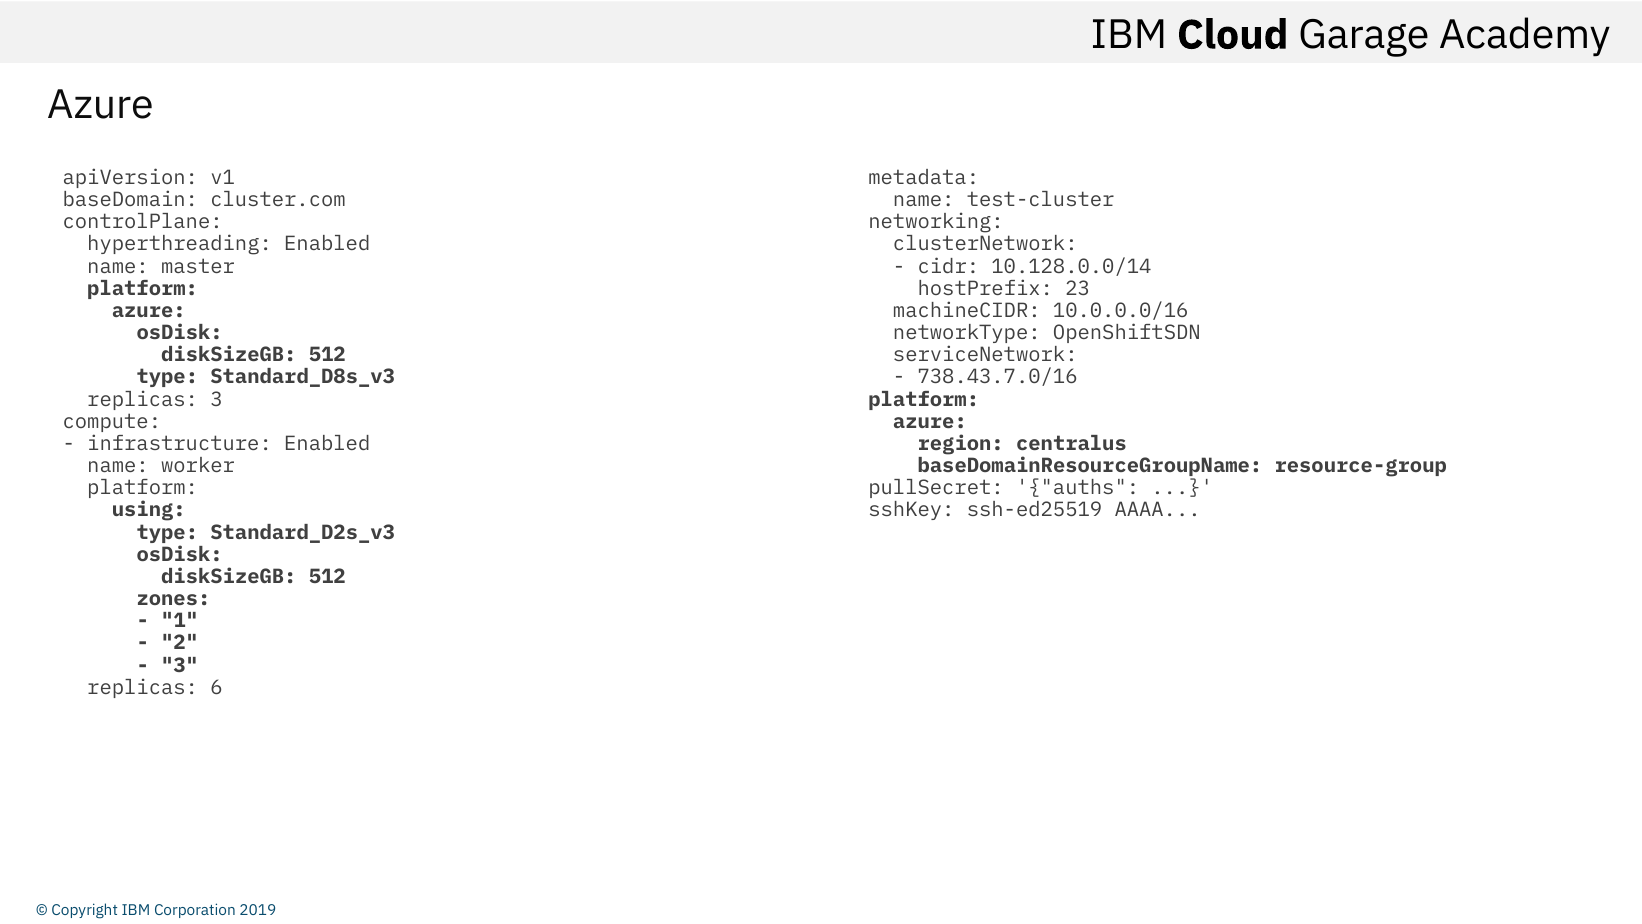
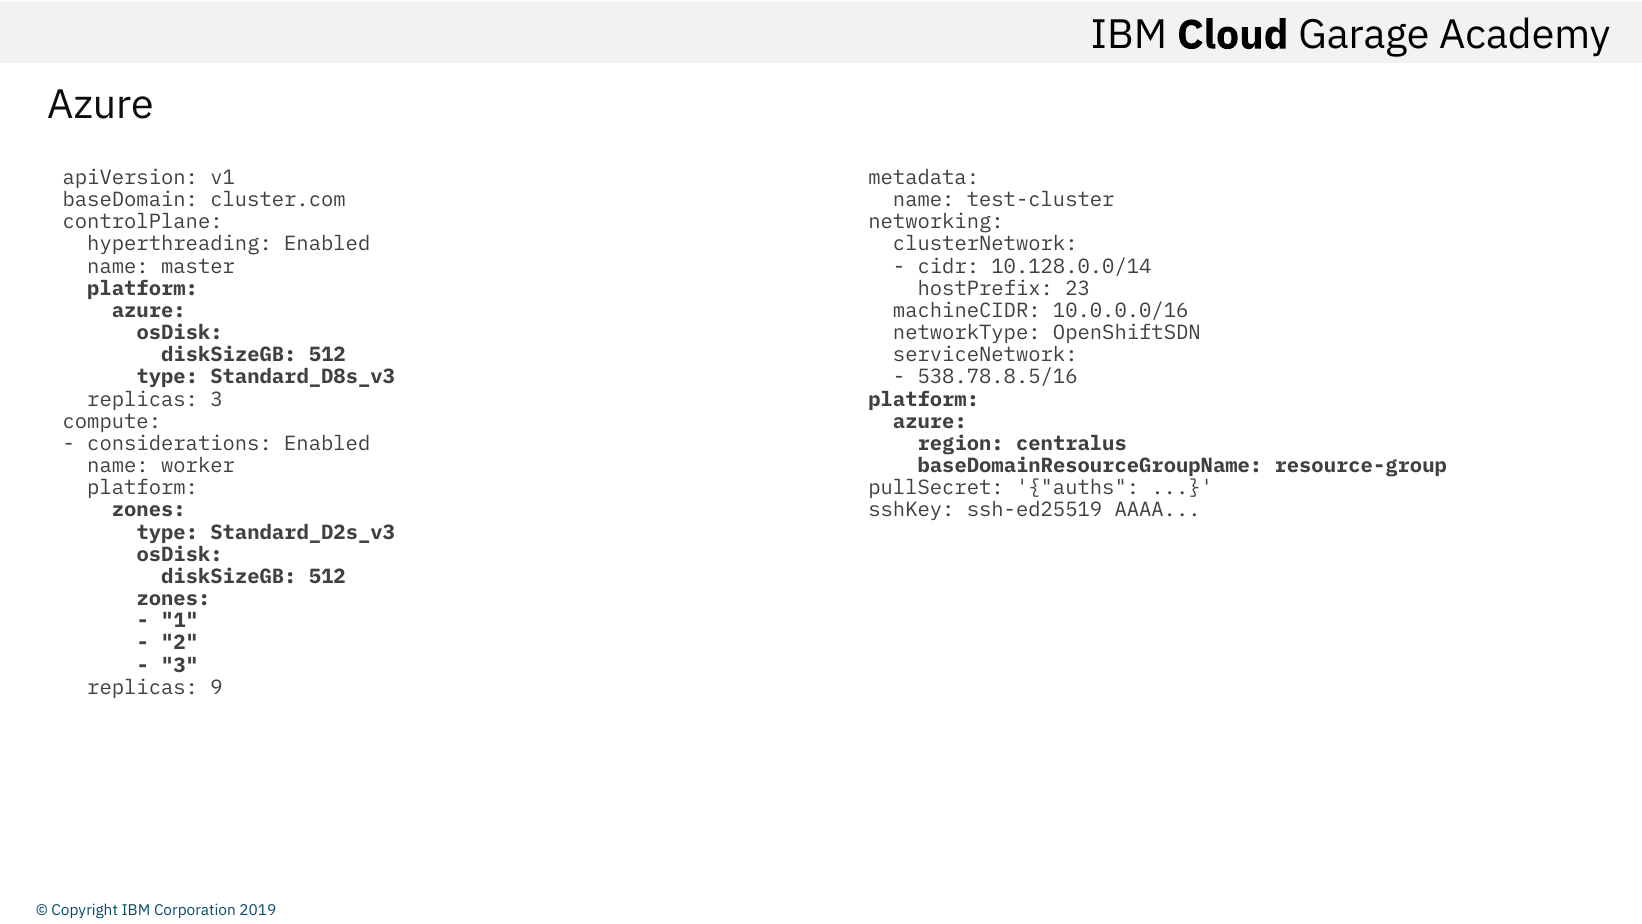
738.43.7.0/16: 738.43.7.0/16 -> 538.78.8.5/16
infrastructure: infrastructure -> considerations
using at (149, 510): using -> zones
6: 6 -> 9
